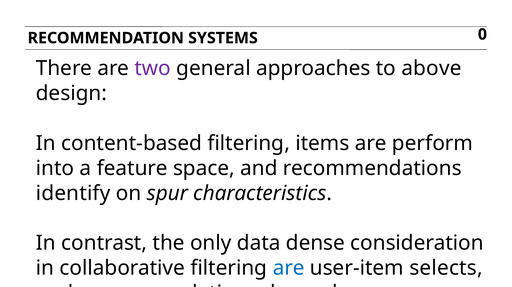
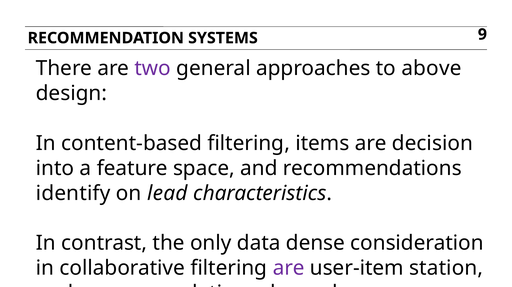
0: 0 -> 9
perform: perform -> decision
spur: spur -> lead
are at (289, 268) colour: blue -> purple
selects: selects -> station
